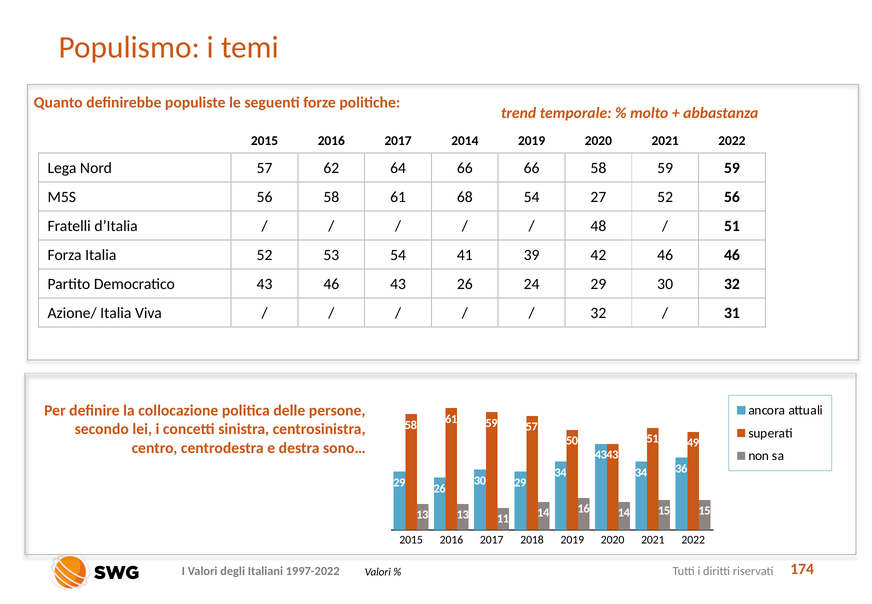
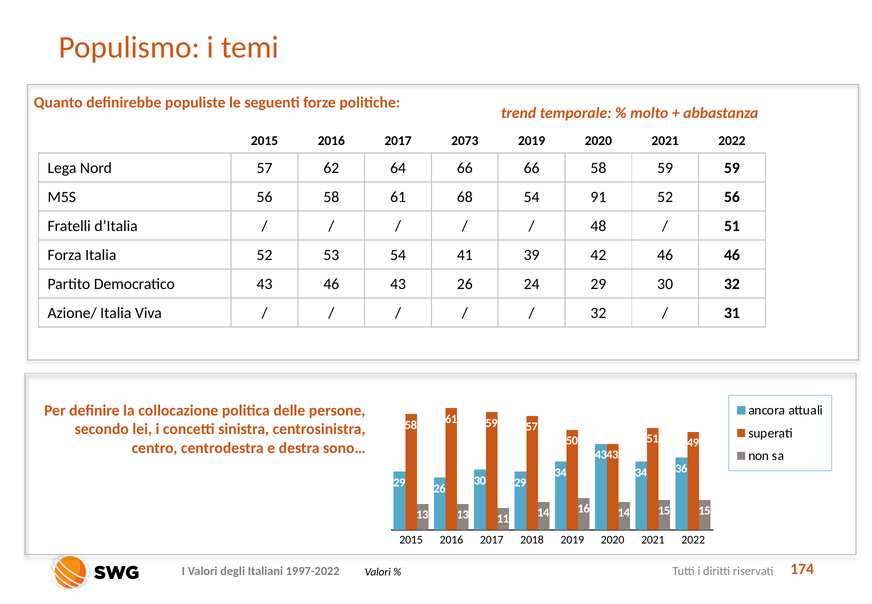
2014: 2014 -> 2073
27: 27 -> 91
